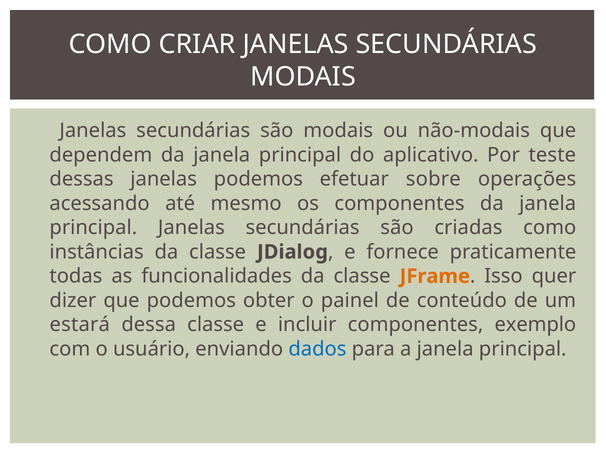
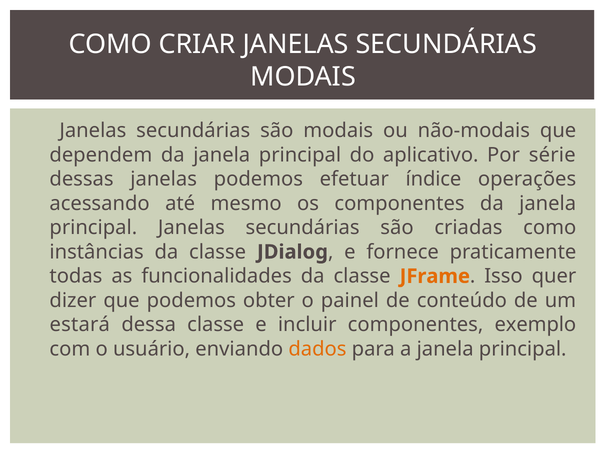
teste: teste -> série
sobre: sobre -> índice
dados colour: blue -> orange
